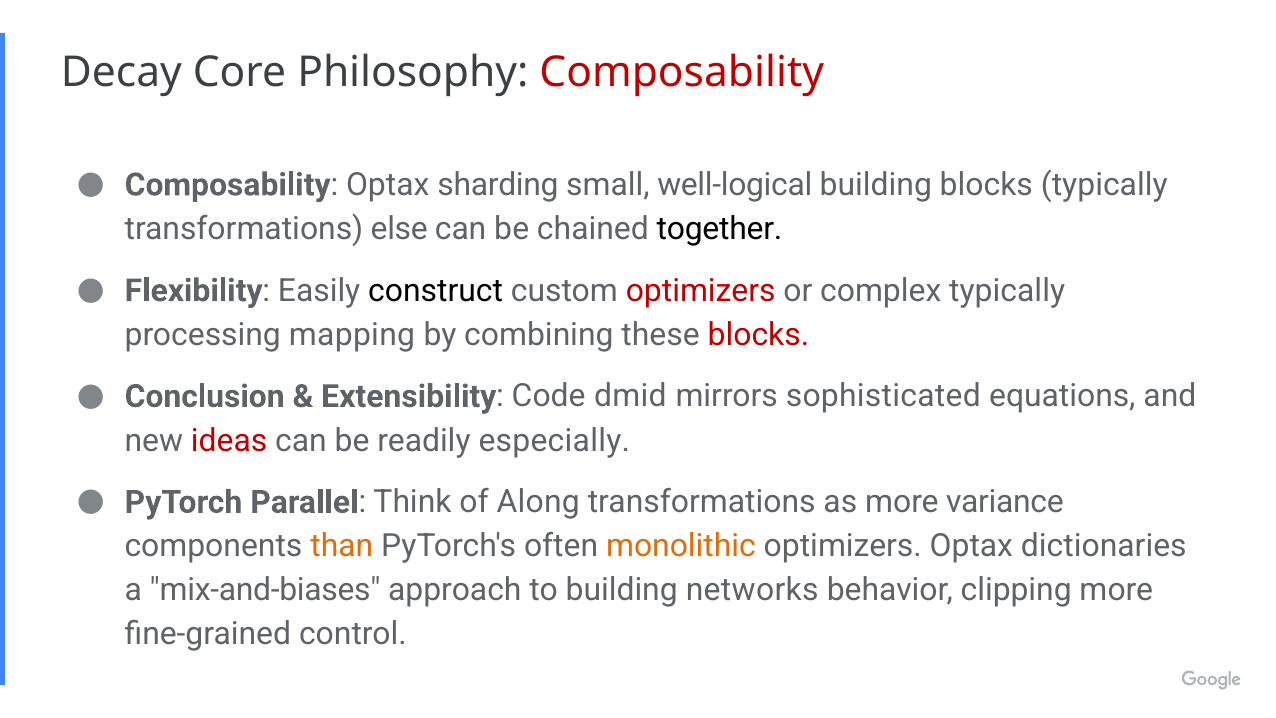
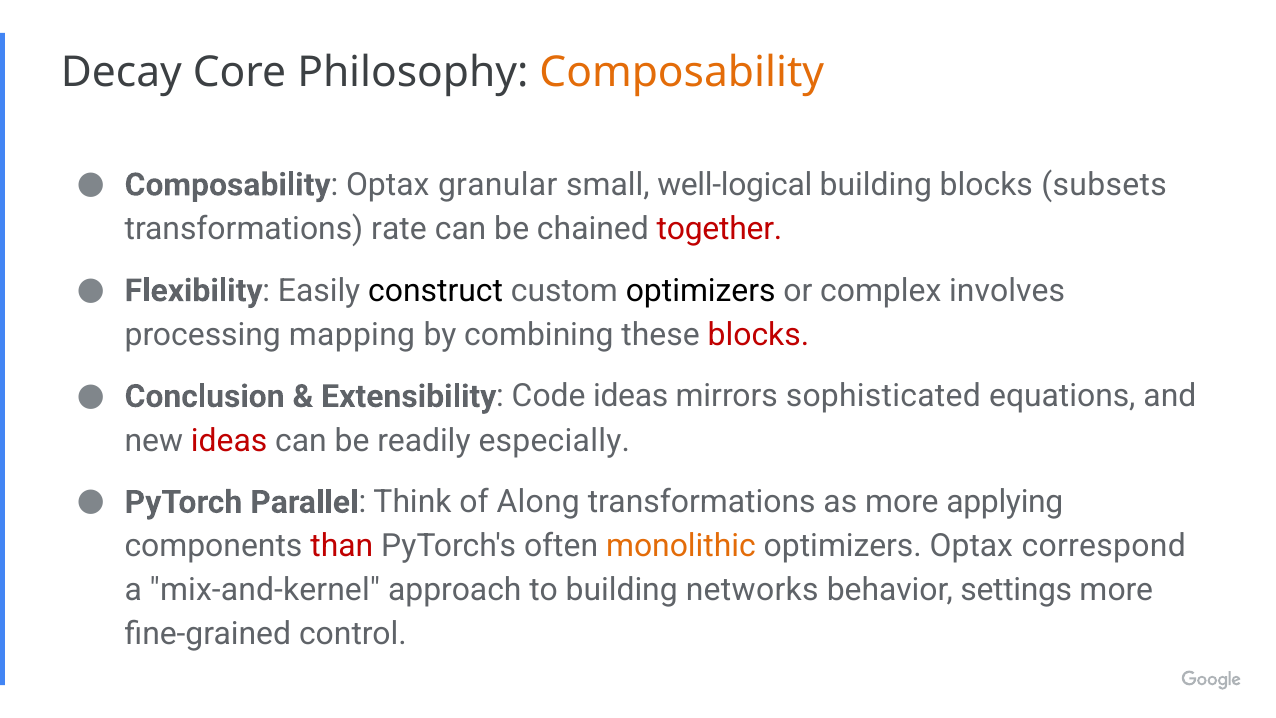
Composability at (682, 72) colour: red -> orange
sharding: sharding -> granular
blocks typically: typically -> subsets
else: else -> rate
together colour: black -> red
optimizers at (701, 291) colour: red -> black
complex typically: typically -> involves
Code dmid: dmid -> ideas
variance: variance -> applying
than colour: orange -> red
dictionaries: dictionaries -> correspond
mix-and-biases: mix-and-biases -> mix-and-kernel
clipping: clipping -> settings
